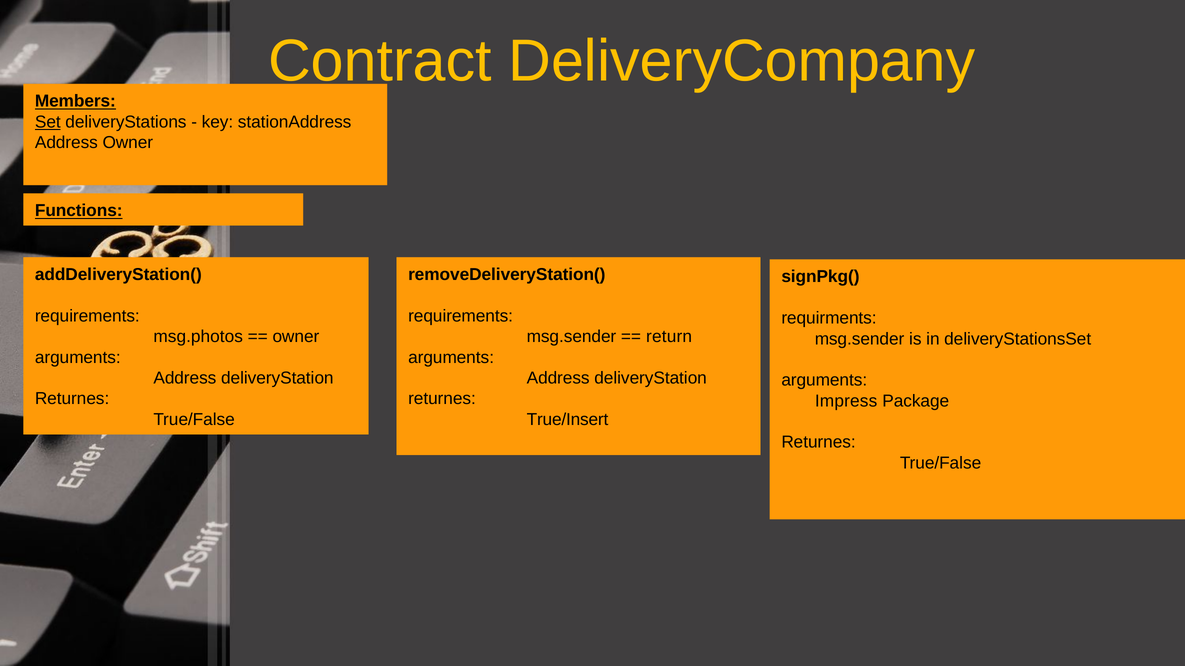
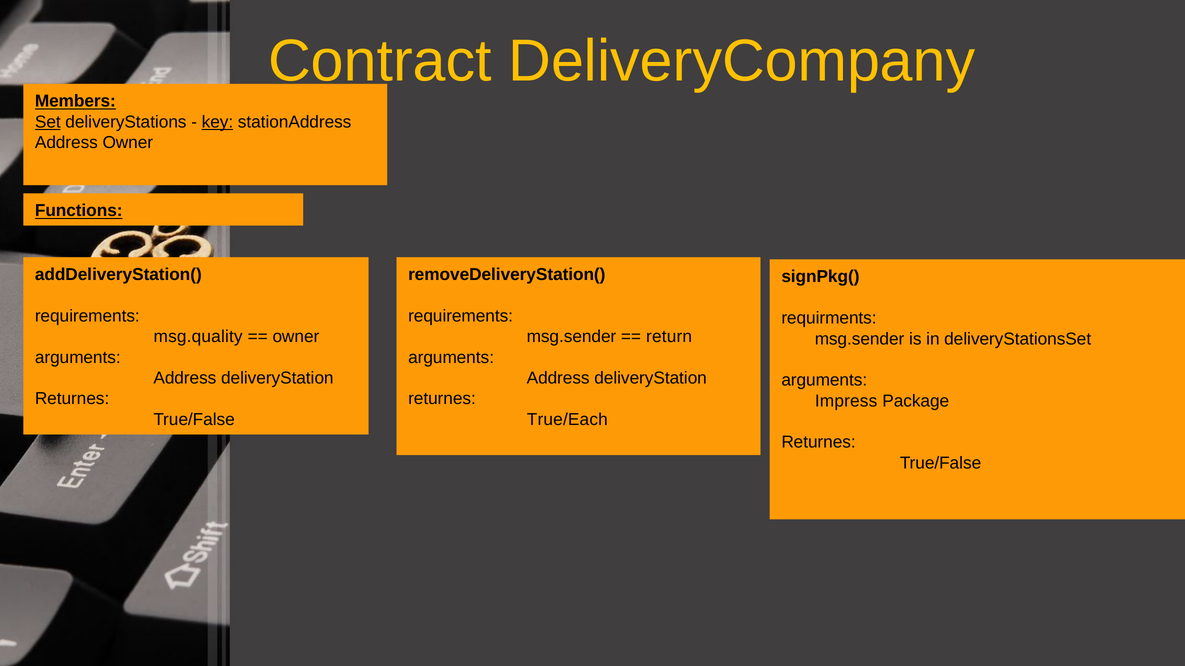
key underline: none -> present
msg.photos: msg.photos -> msg.quality
True/Insert: True/Insert -> True/Each
